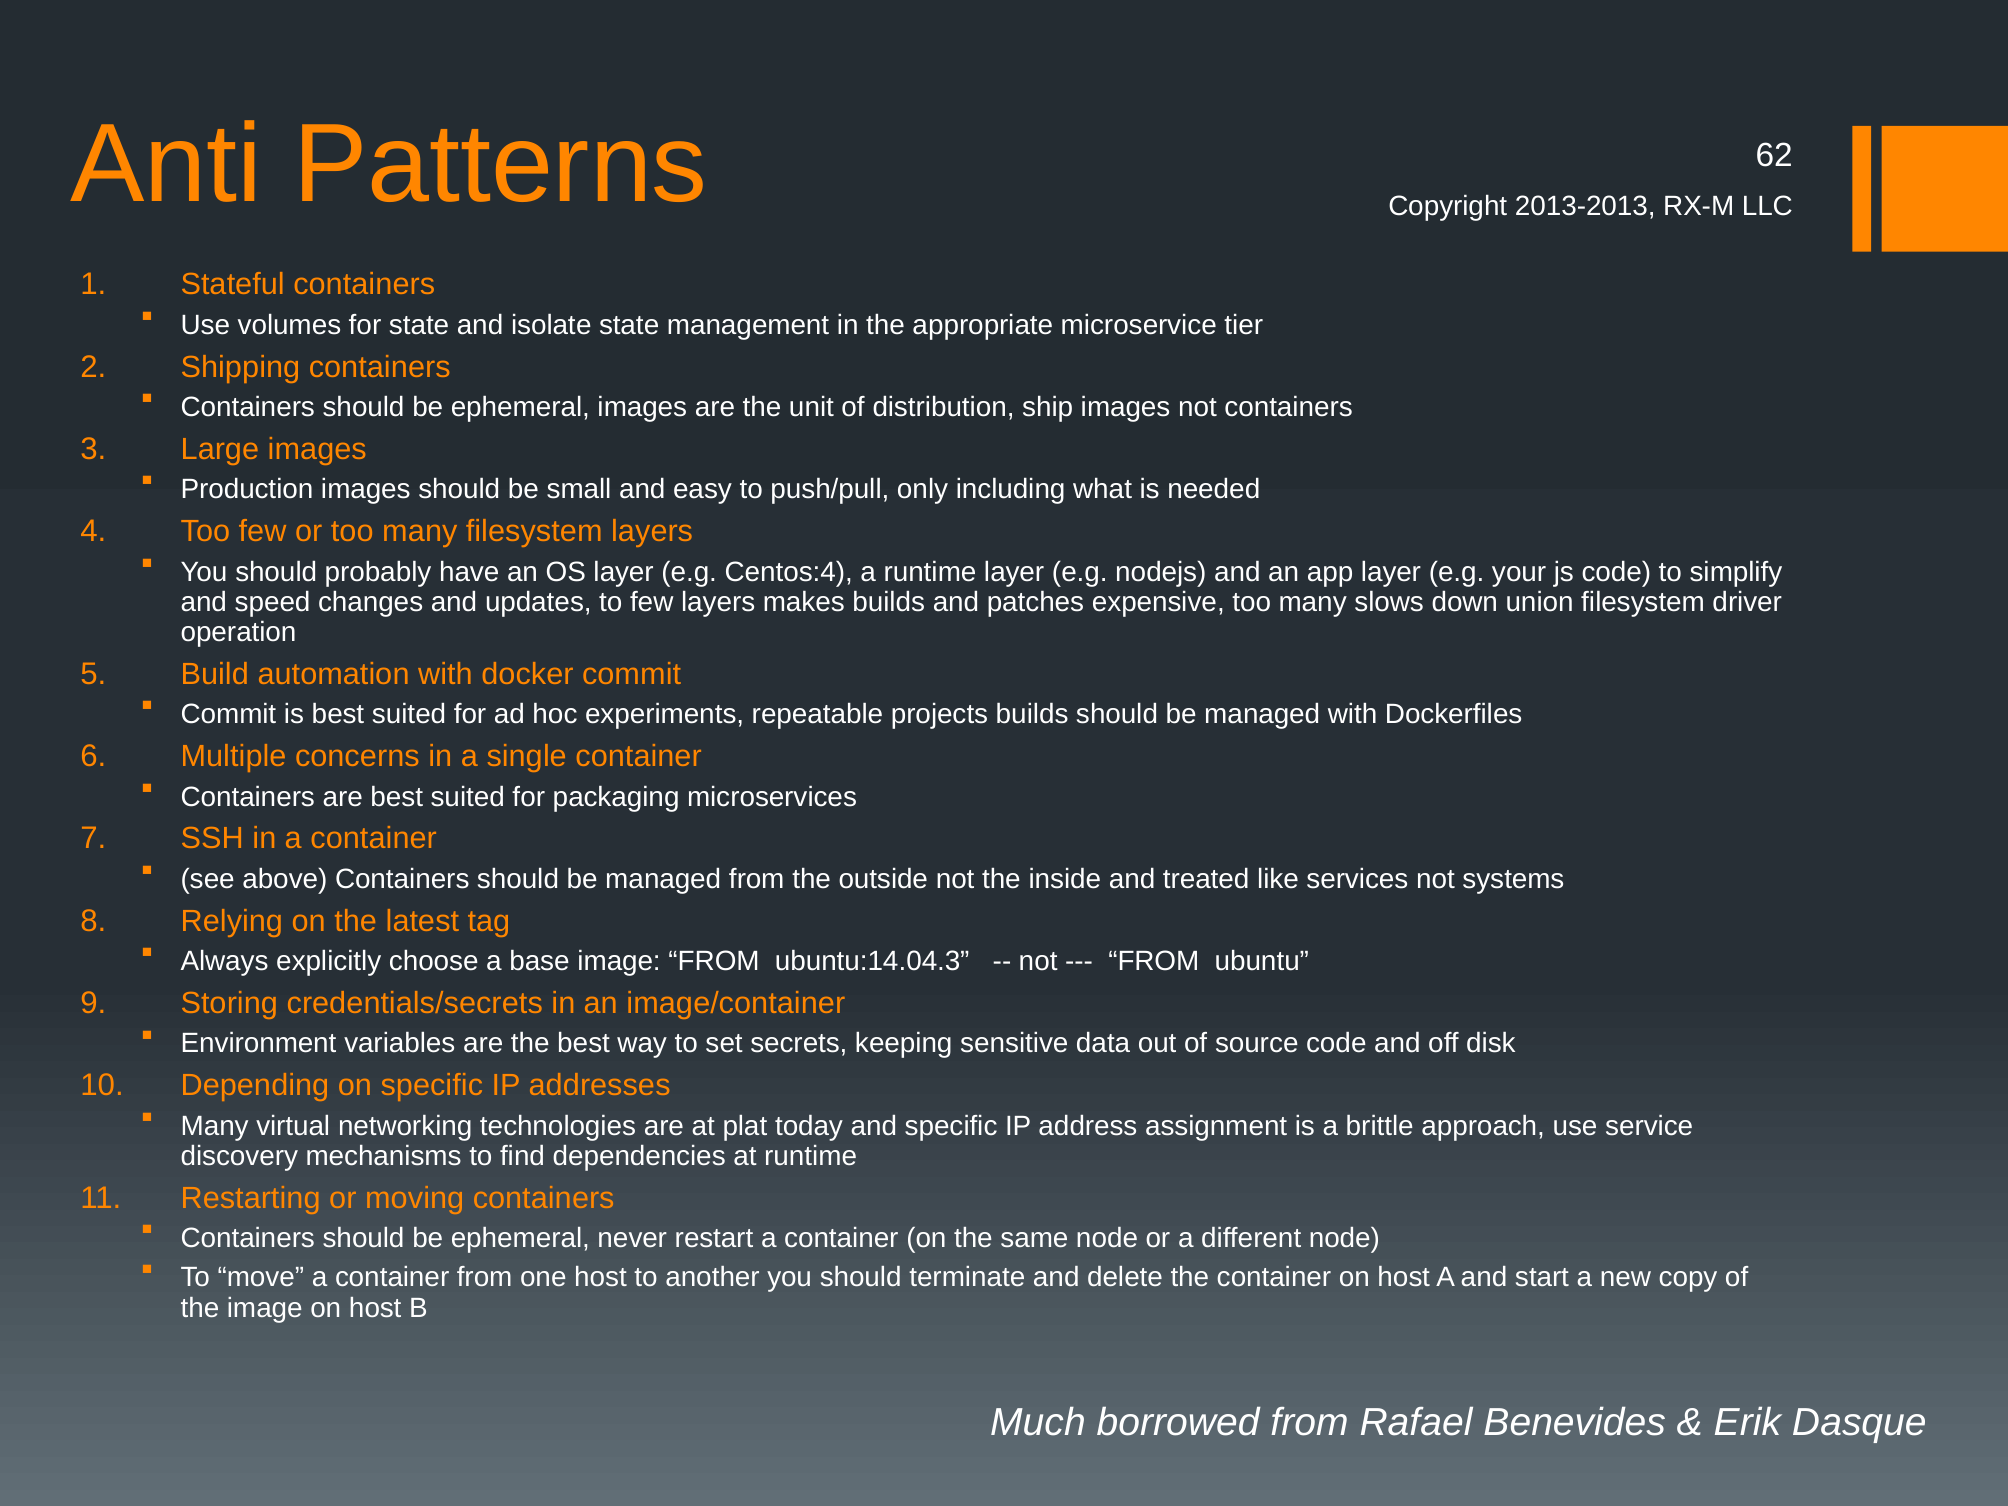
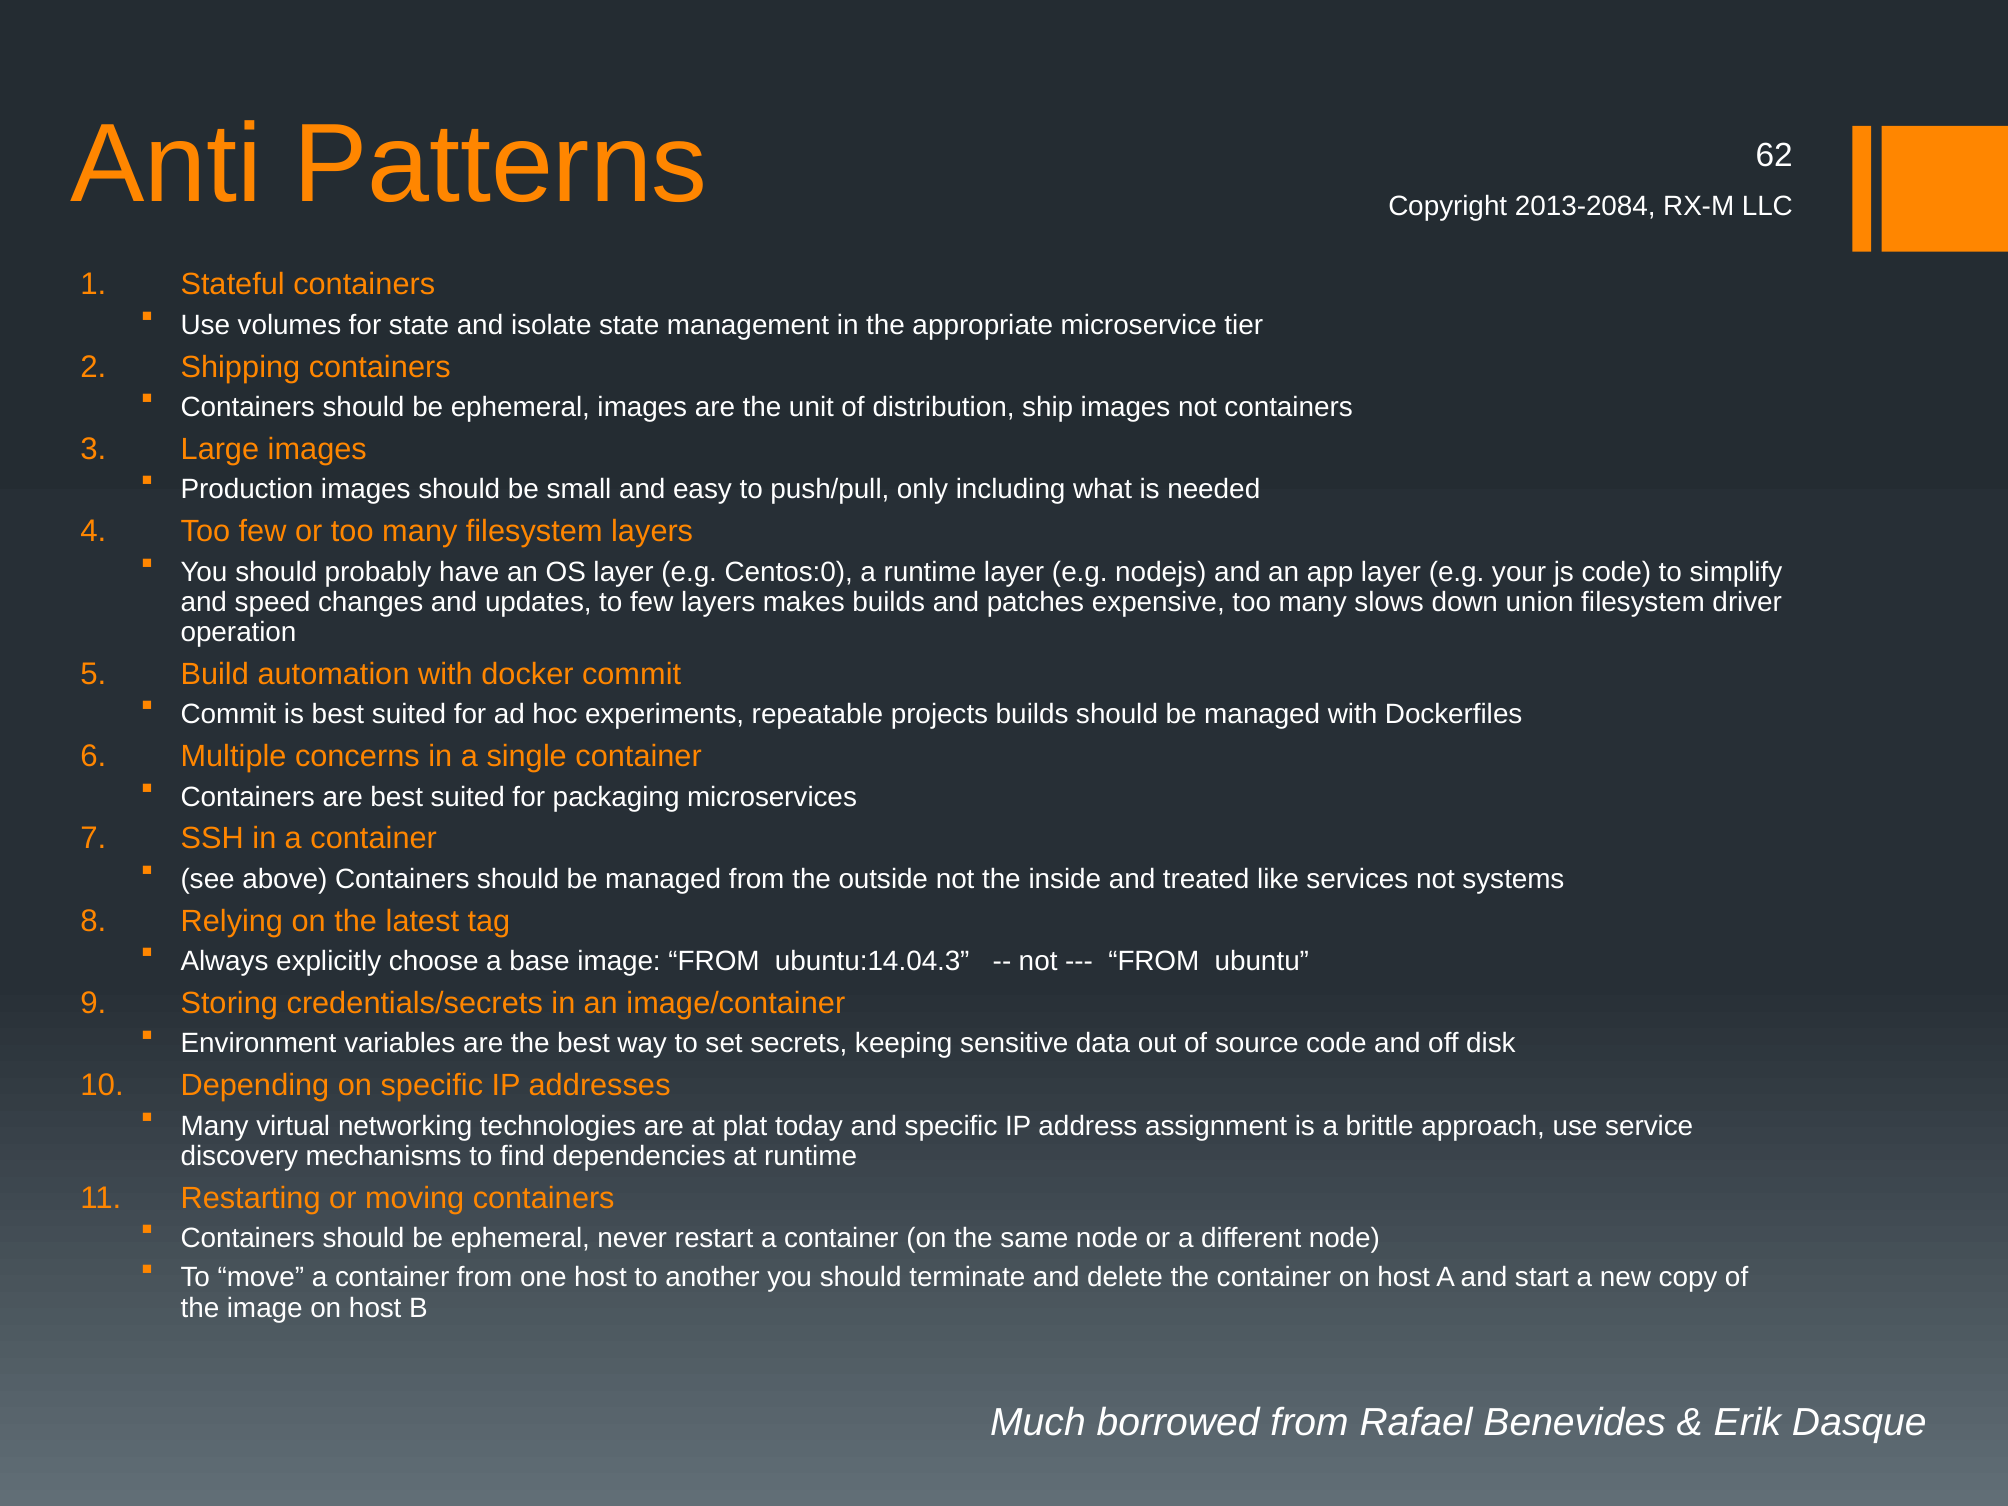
2013-2013: 2013-2013 -> 2013-2084
Centos:4: Centos:4 -> Centos:0
